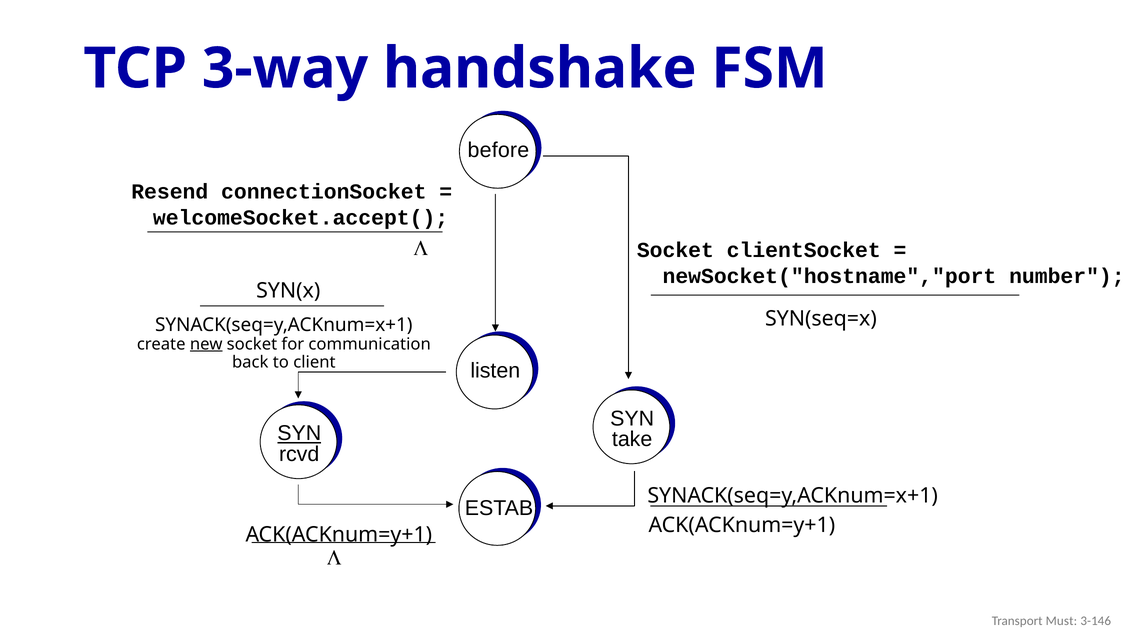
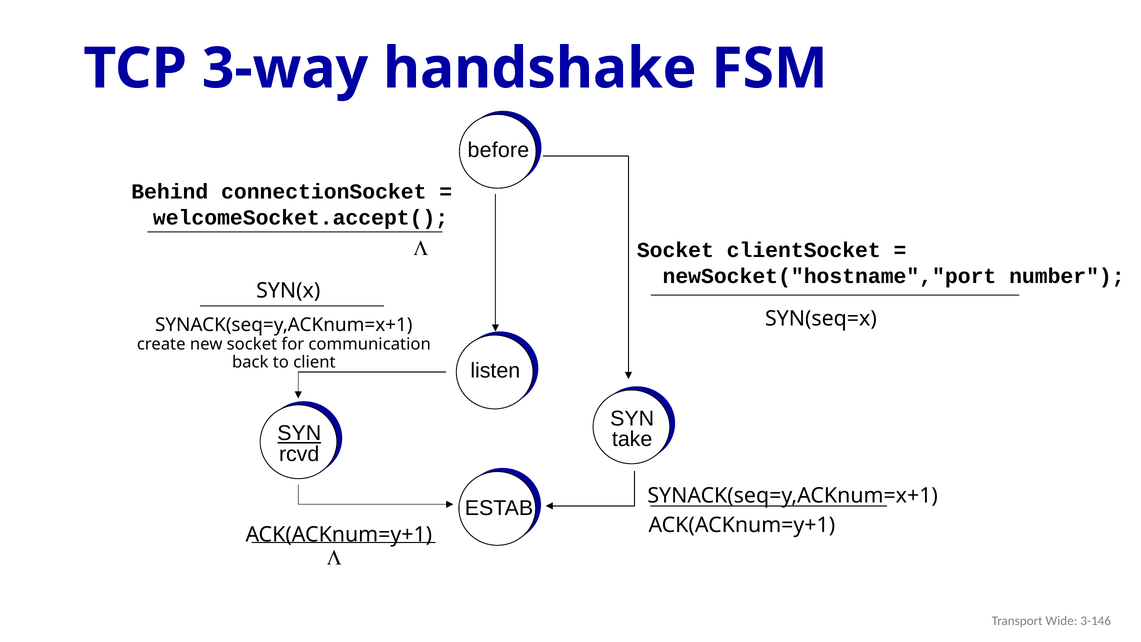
Resend: Resend -> Behind
new underline: present -> none
Must: Must -> Wide
